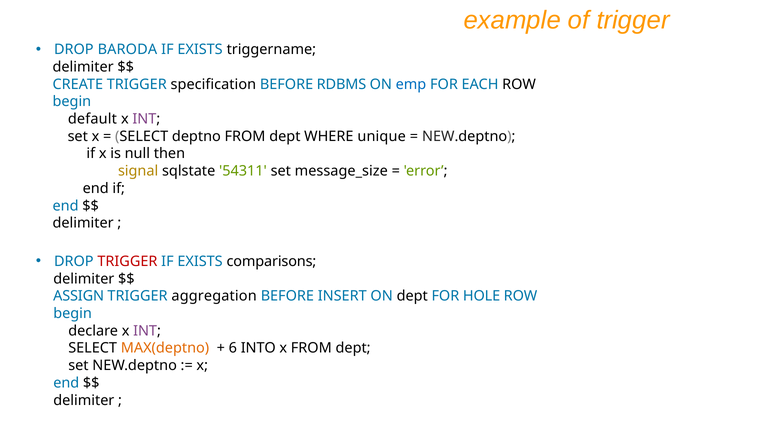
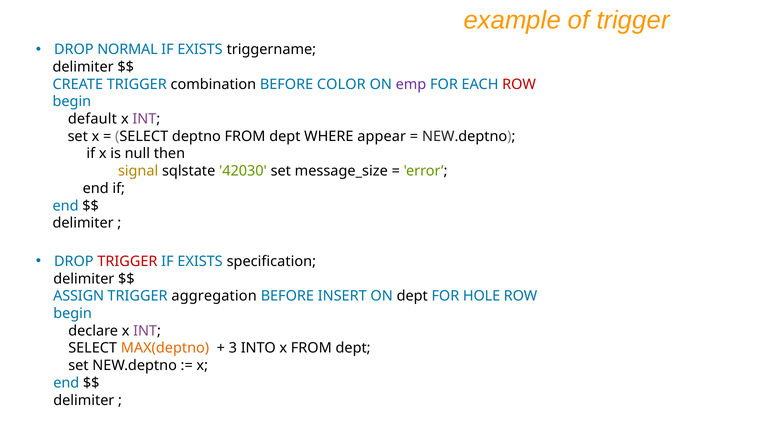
BARODA: BARODA -> NORMAL
specification: specification -> combination
RDBMS: RDBMS -> COLOR
emp colour: blue -> purple
ROW at (519, 84) colour: black -> red
unique: unique -> appear
54311: 54311 -> 42030
comparisons: comparisons -> specification
6: 6 -> 3
